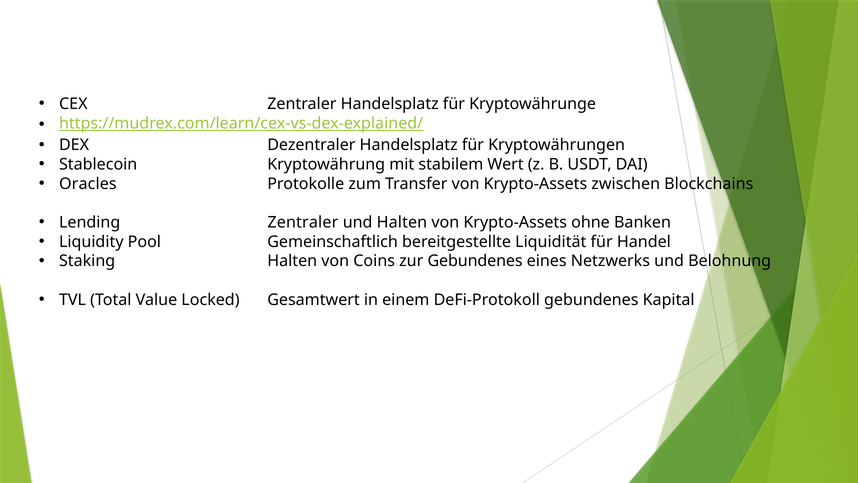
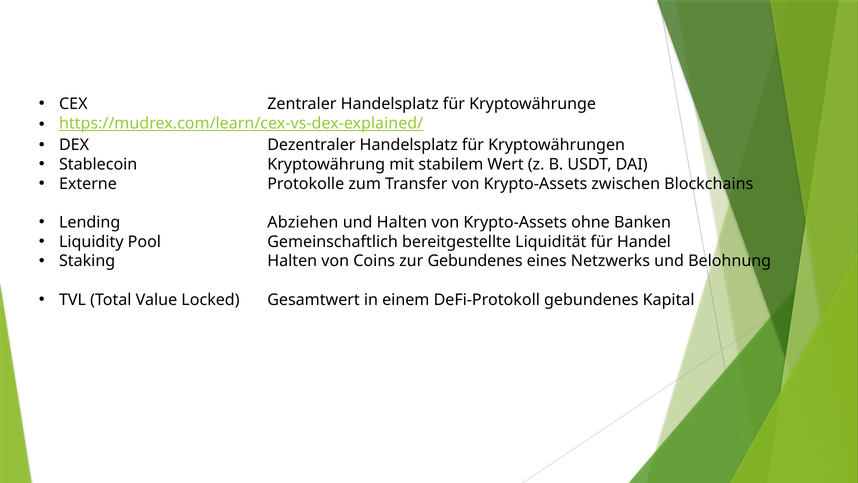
Oracles: Oracles -> Externe
Lending Zentraler: Zentraler -> Abziehen
